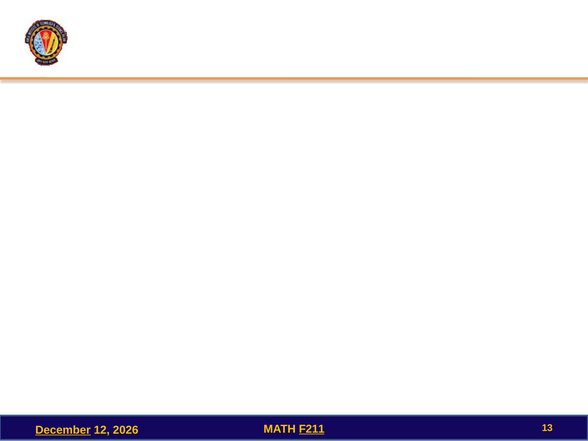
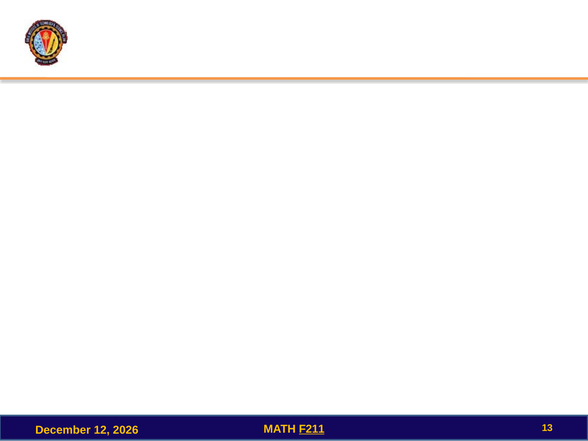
December underline: present -> none
